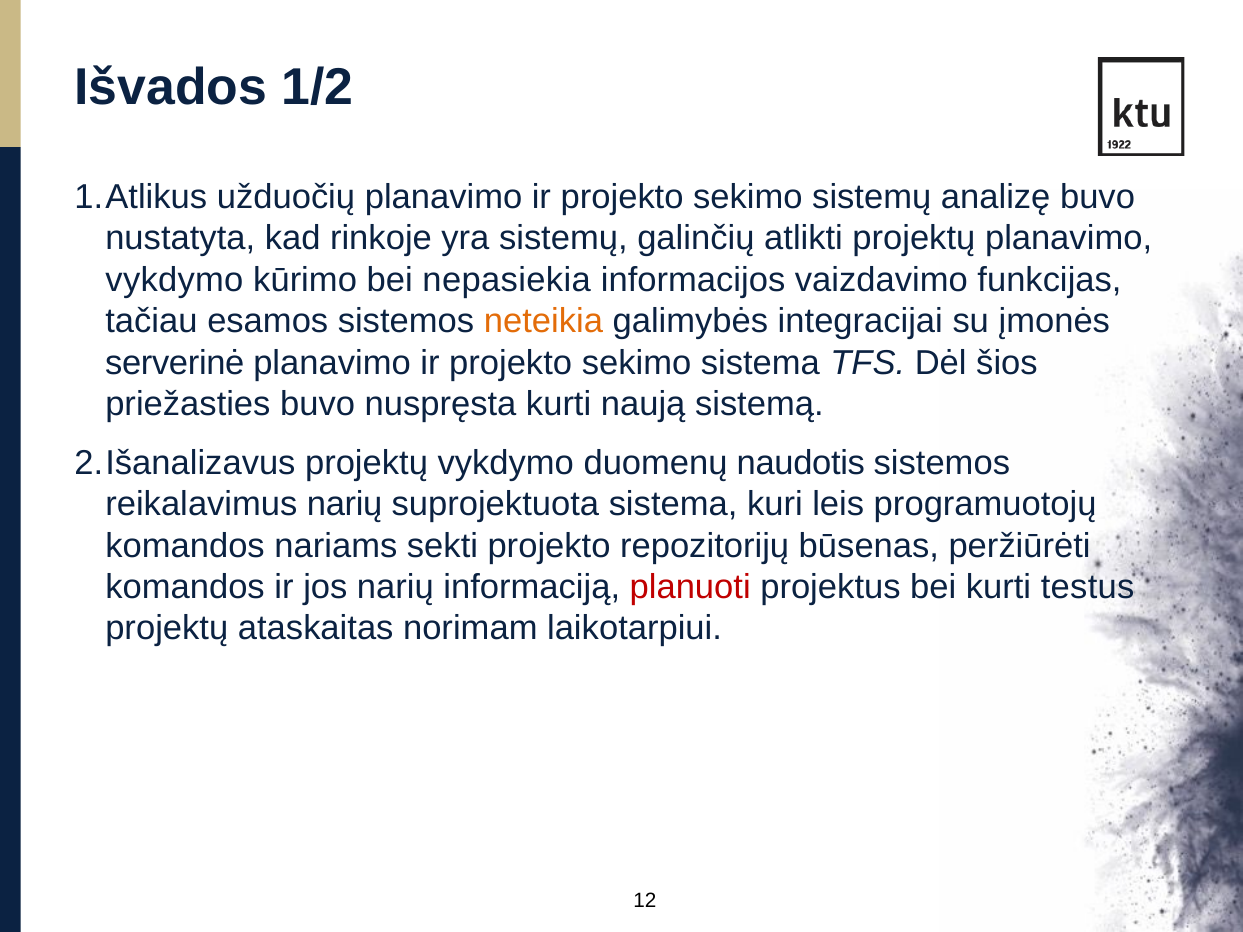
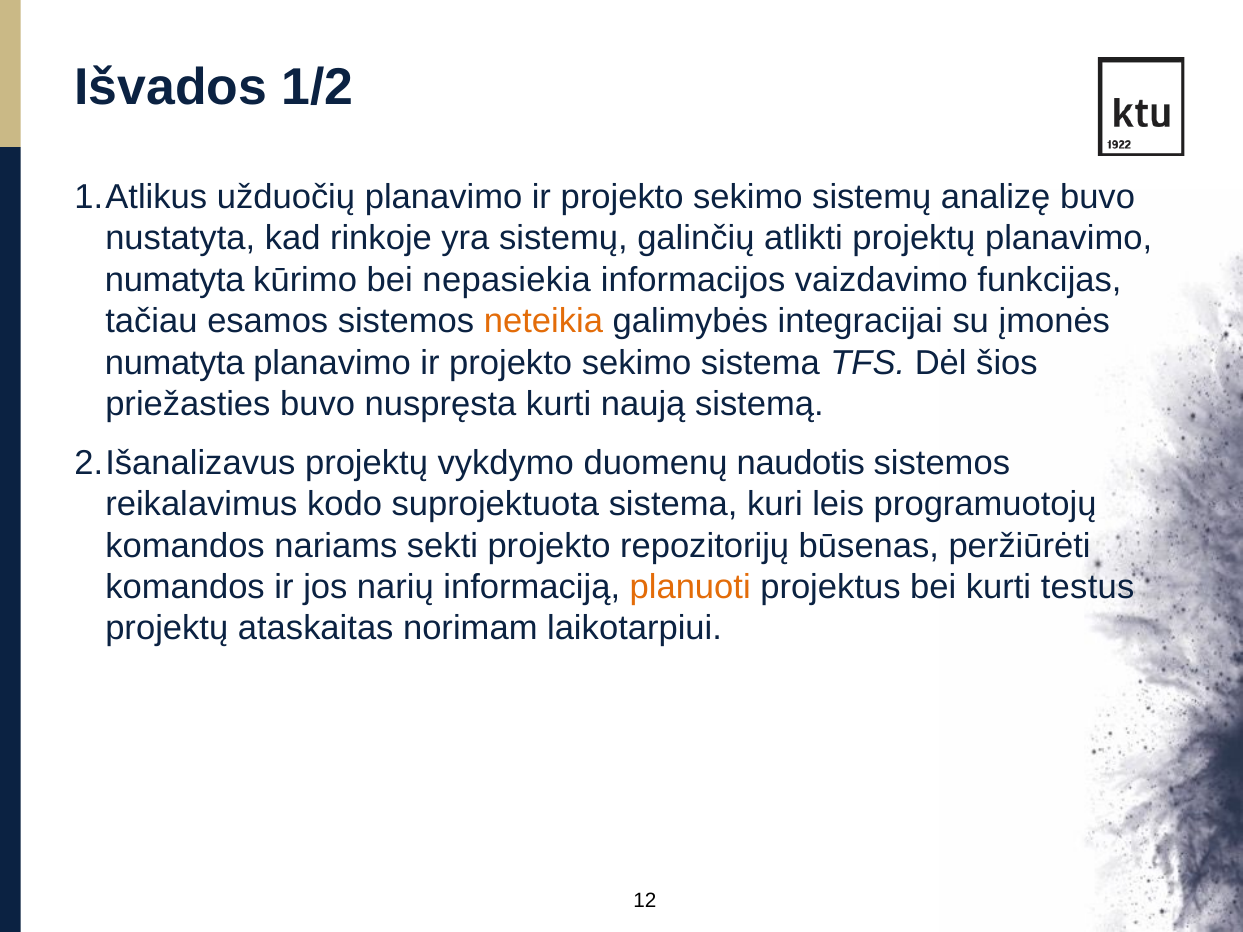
vykdymo at (174, 280): vykdymo -> numatyta
serverinė at (175, 363): serverinė -> numatyta
reikalavimus narių: narių -> kodo
planuoti colour: red -> orange
